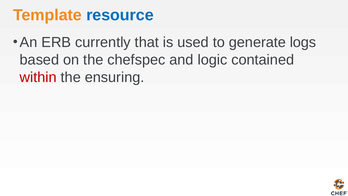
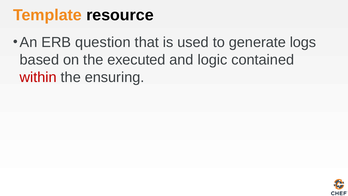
resource colour: blue -> black
currently: currently -> question
chefspec: chefspec -> executed
